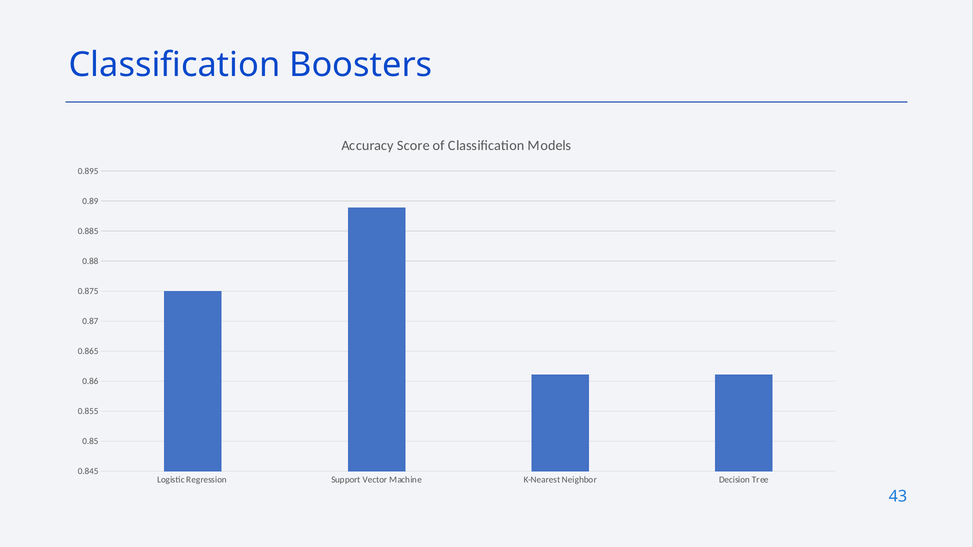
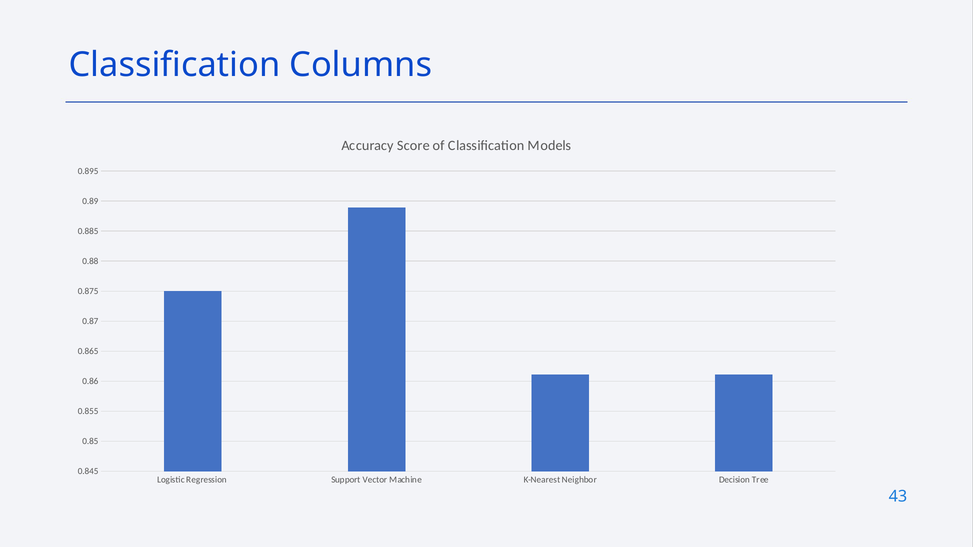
Boosters: Boosters -> Columns
